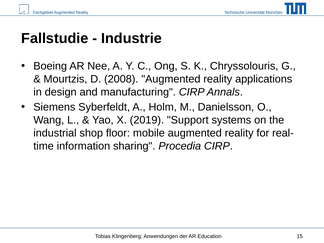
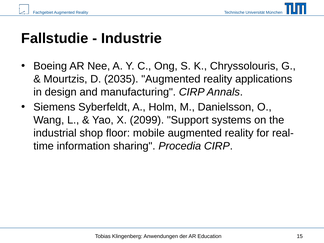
2008: 2008 -> 2035
2019: 2019 -> 2099
